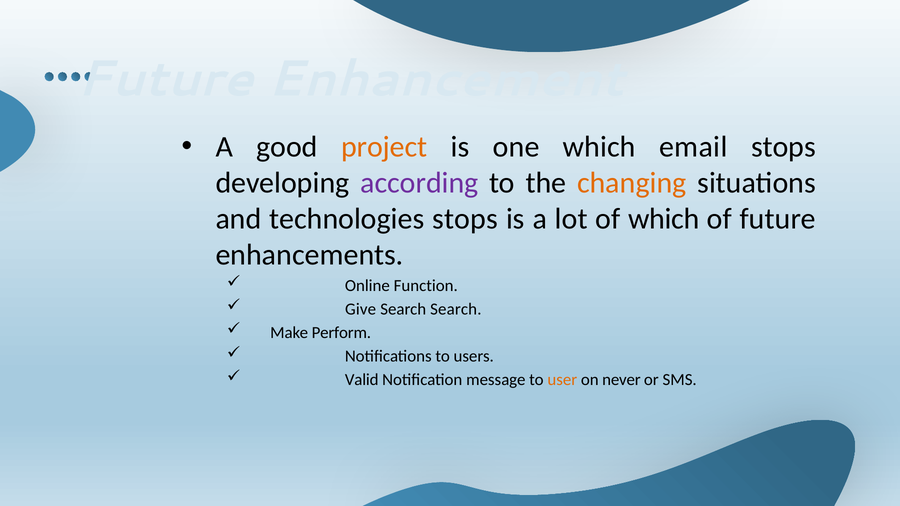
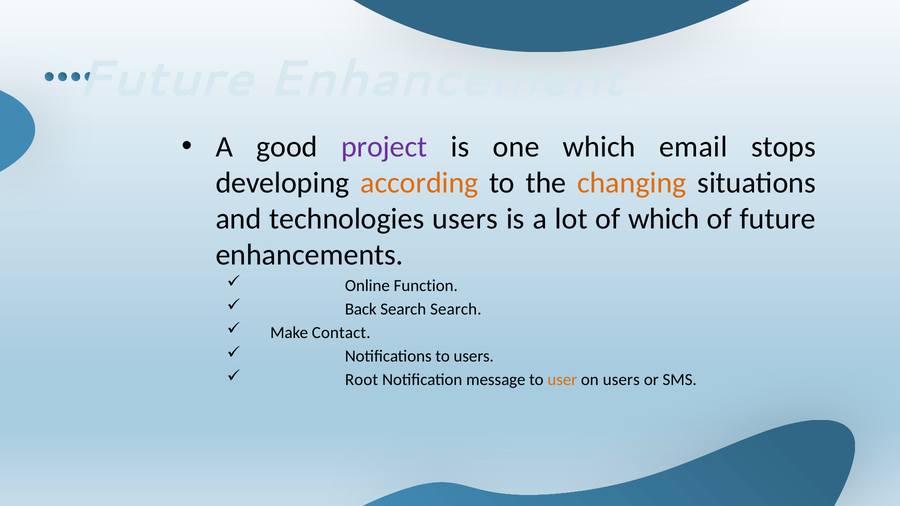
project colour: orange -> purple
according colour: purple -> orange
technologies stops: stops -> users
Give: Give -> Back
Perform: Perform -> Contact
Valid: Valid -> Root
on never: never -> users
